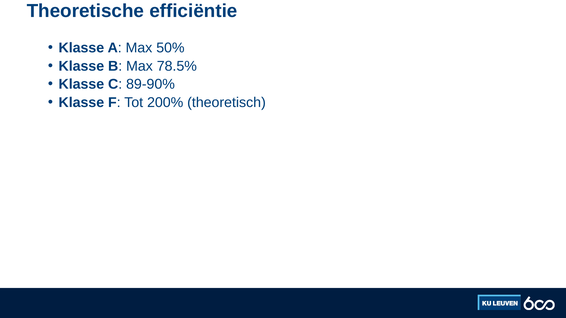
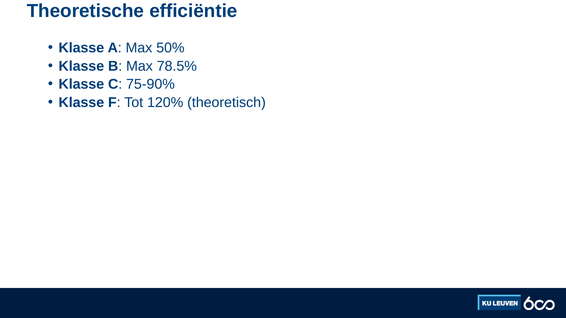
89-90%: 89-90% -> 75-90%
200%: 200% -> 120%
